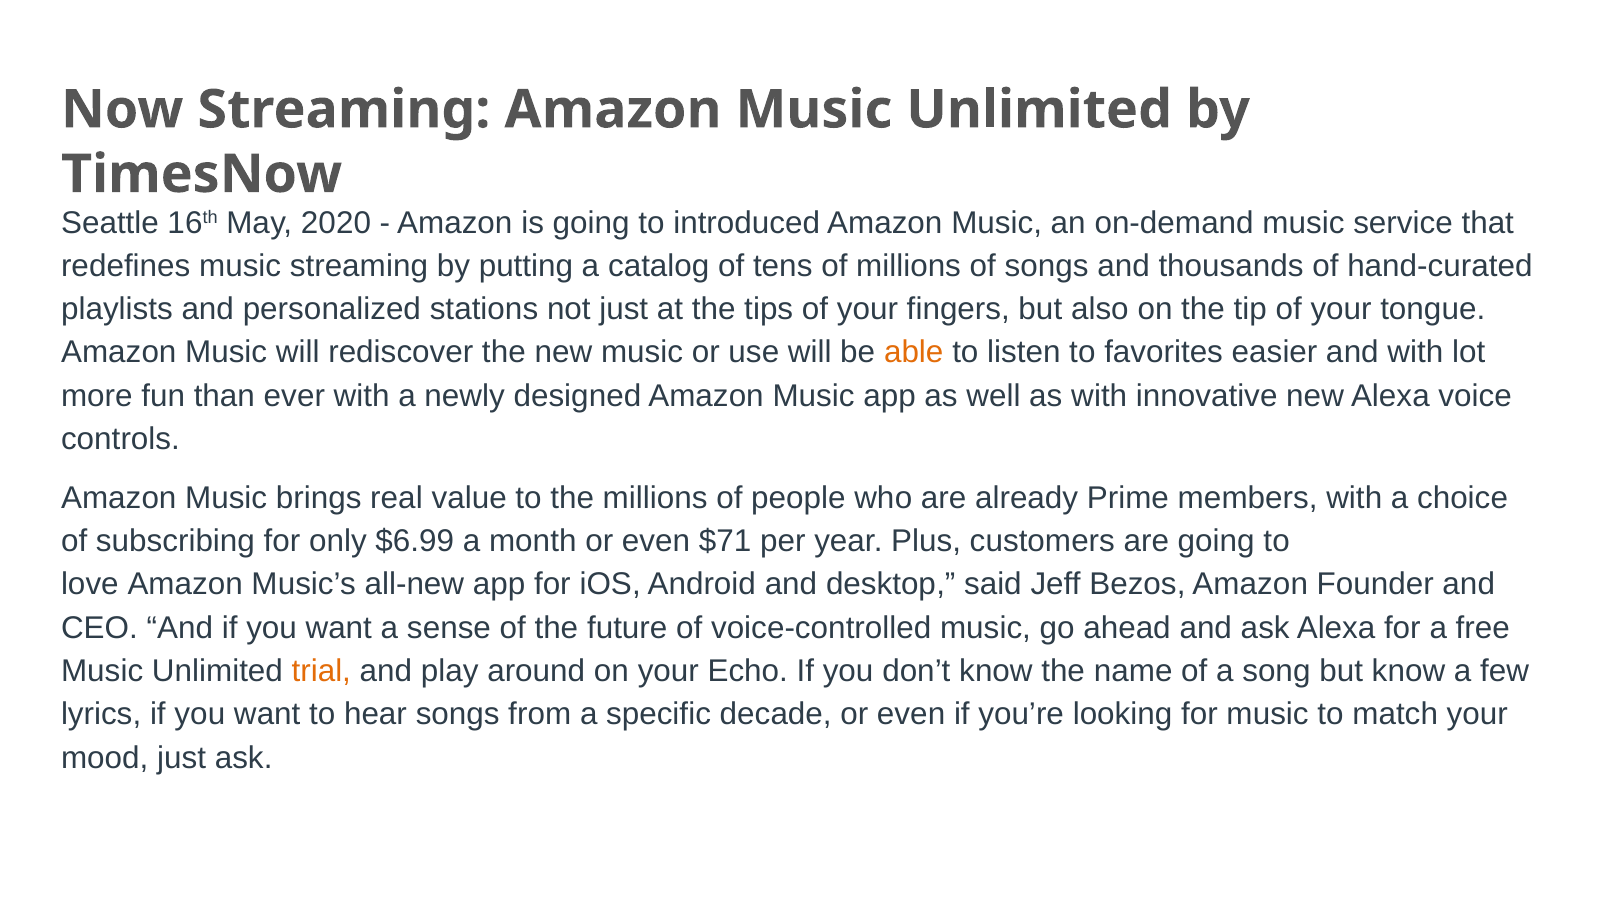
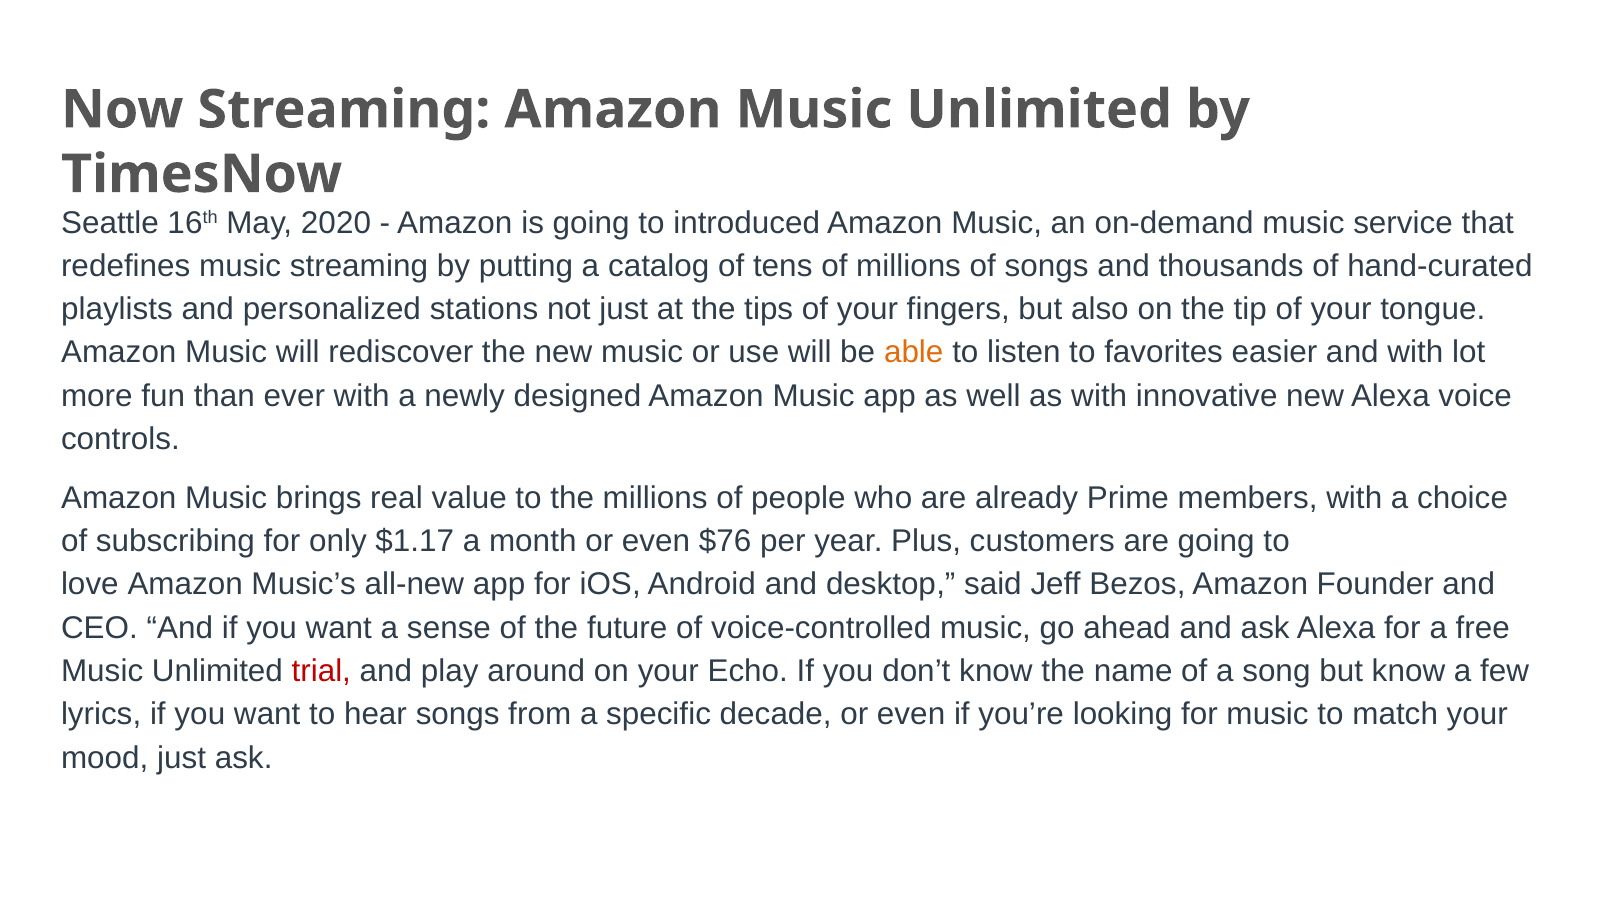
$6.99: $6.99 -> $1.17
$71: $71 -> $76
trial colour: orange -> red
